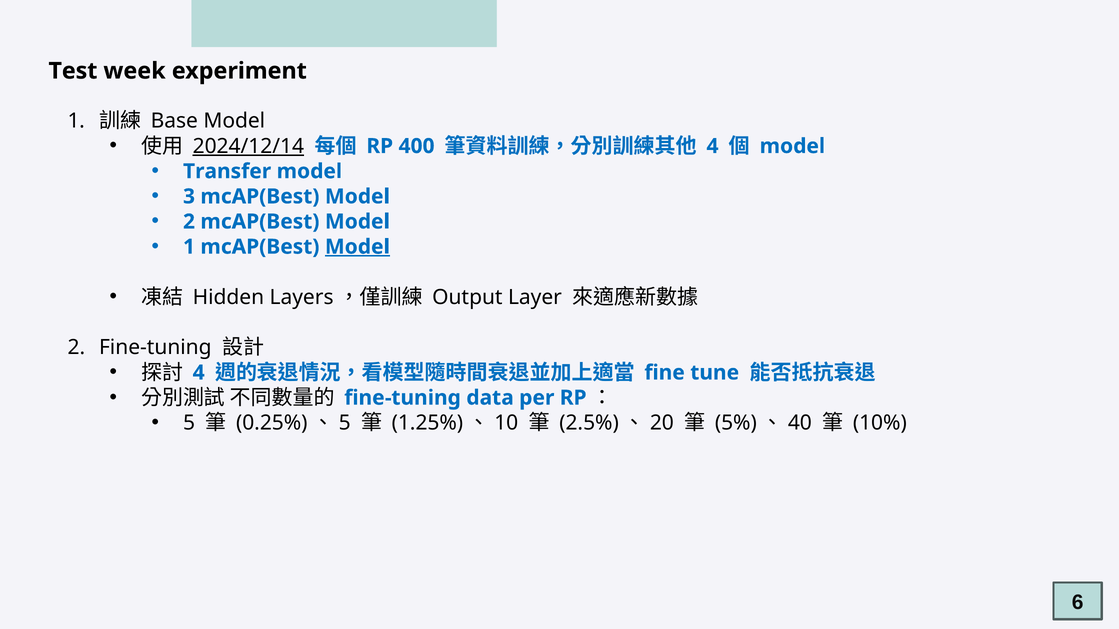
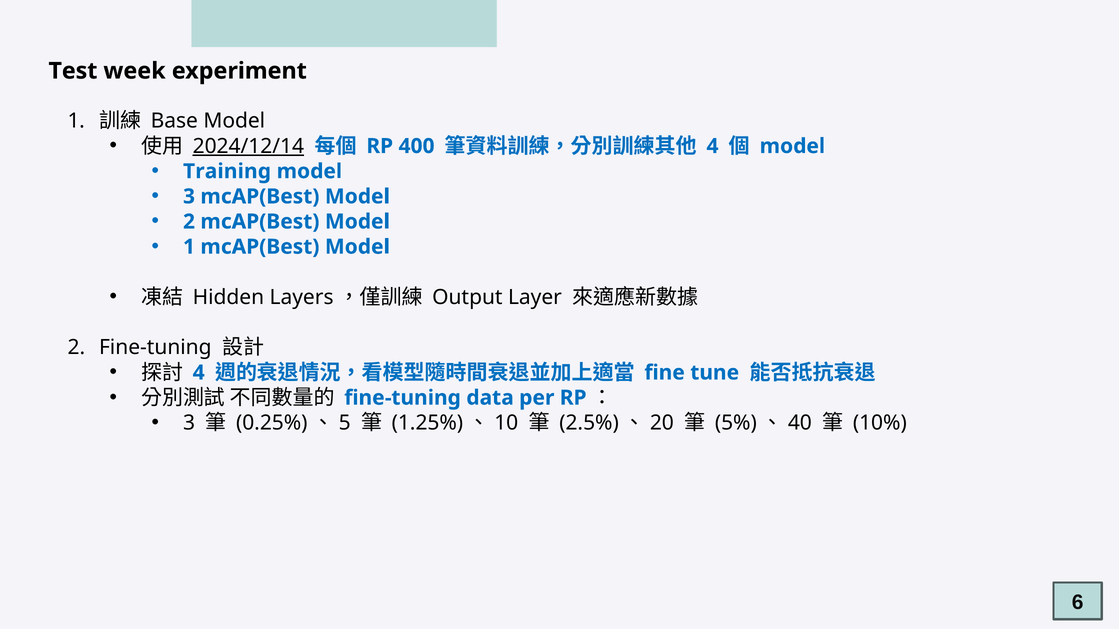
Transfer: Transfer -> Training
Model at (357, 247) underline: present -> none
5 at (189, 423): 5 -> 3
